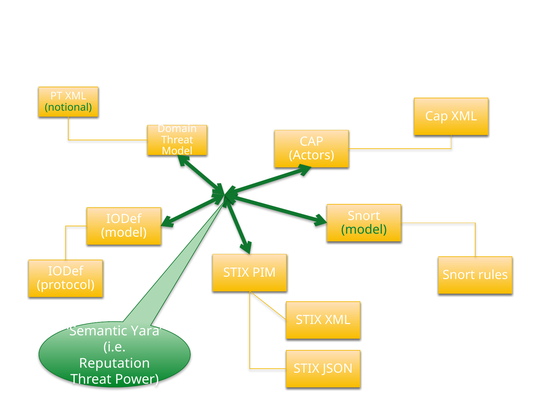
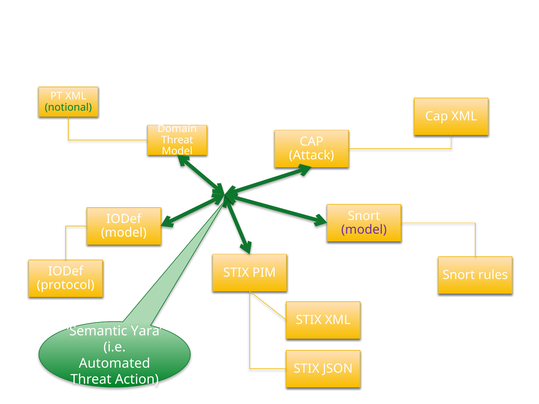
Actors: Actors -> Attack
model at (364, 230) colour: green -> purple
Reputation: Reputation -> Automated
Power: Power -> Action
